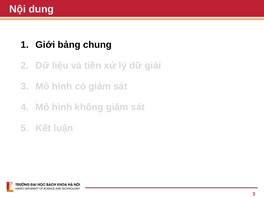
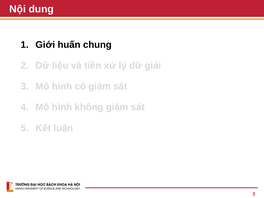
bảng: bảng -> huấn
